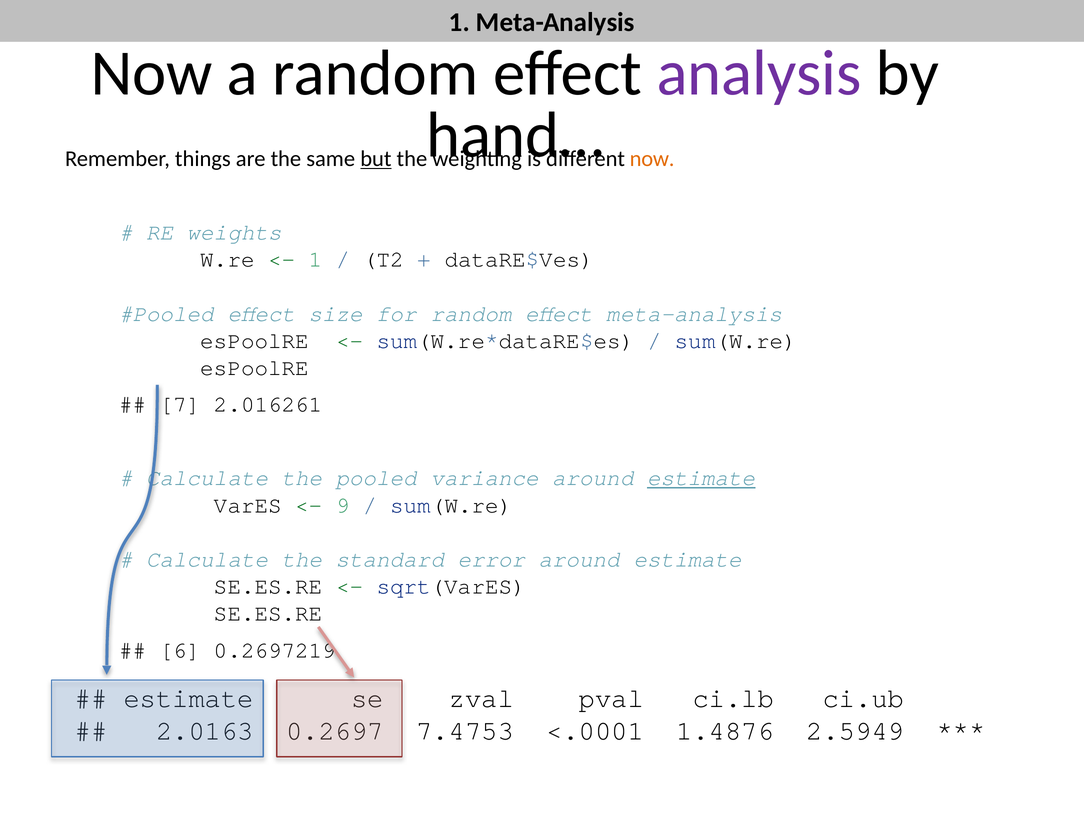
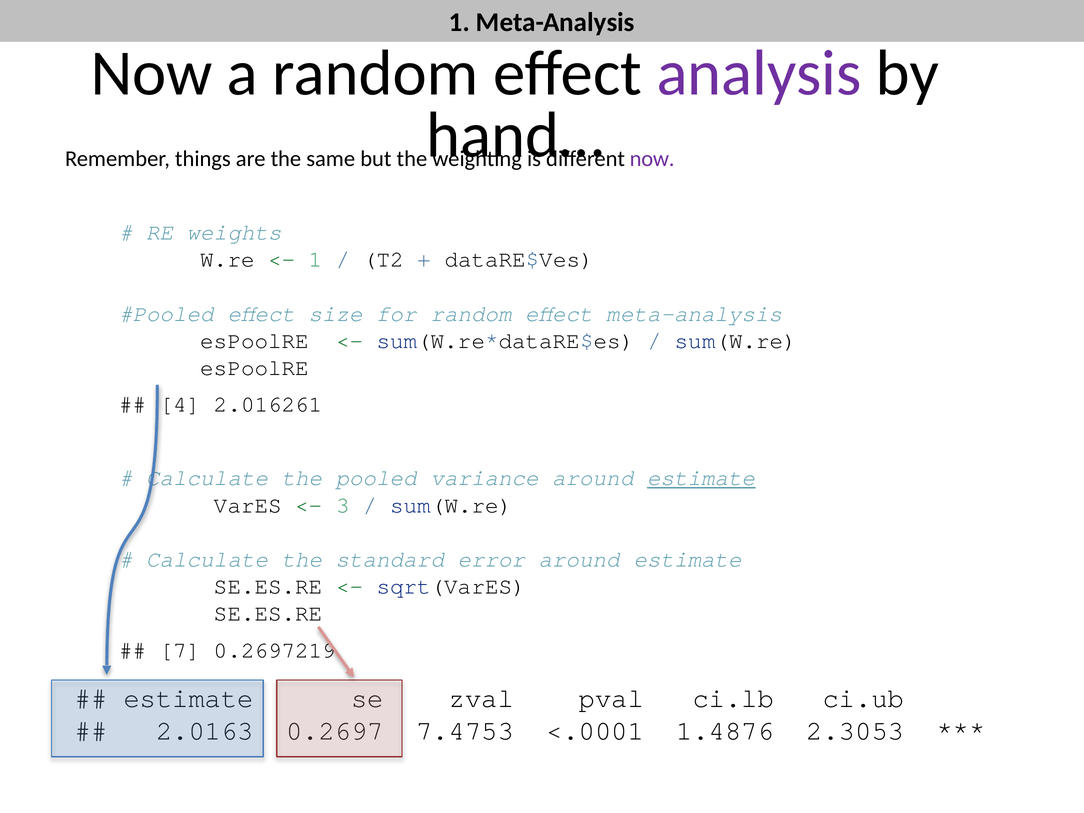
but underline: present -> none
now at (652, 159) colour: orange -> purple
7: 7 -> 4
9: 9 -> 3
6: 6 -> 7
2.5949: 2.5949 -> 2.3053
